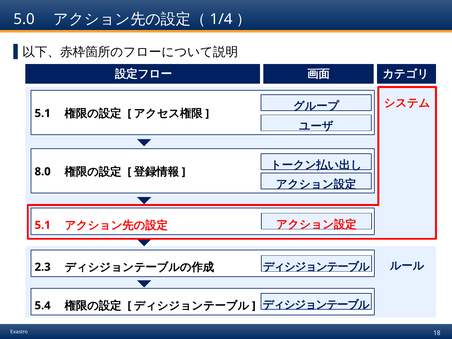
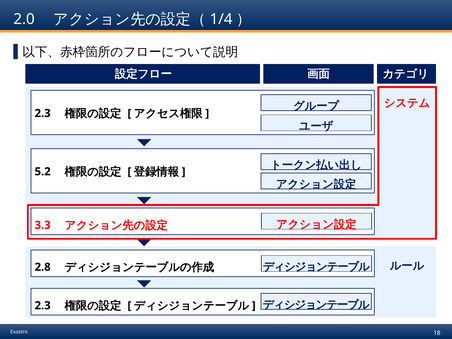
5.0: 5.0 -> 2.0
5.1 at (43, 113): 5.1 -> 2.3
8.0: 8.0 -> 5.2
5.1 at (43, 225): 5.1 -> 3.3
2.3: 2.3 -> 2.8
5.4 at (43, 306): 5.4 -> 2.3
